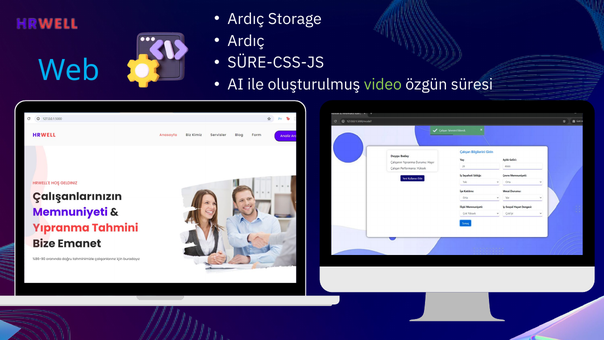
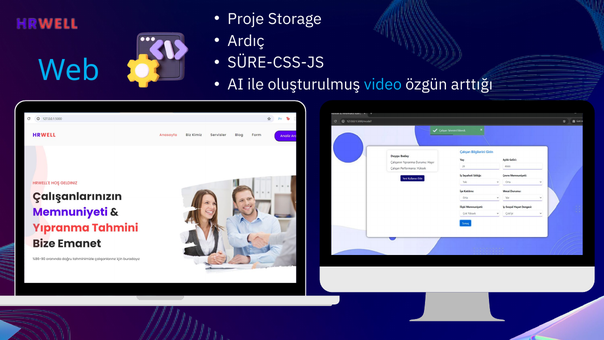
Ardıç at (246, 19): Ardıç -> Proje
video colour: light green -> light blue
süresi: süresi -> arttığı
